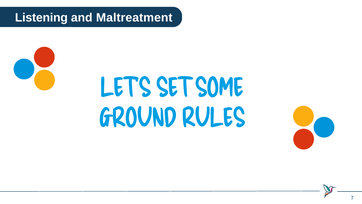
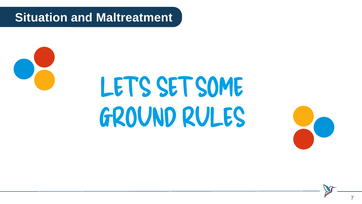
Listening: Listening -> Situation
